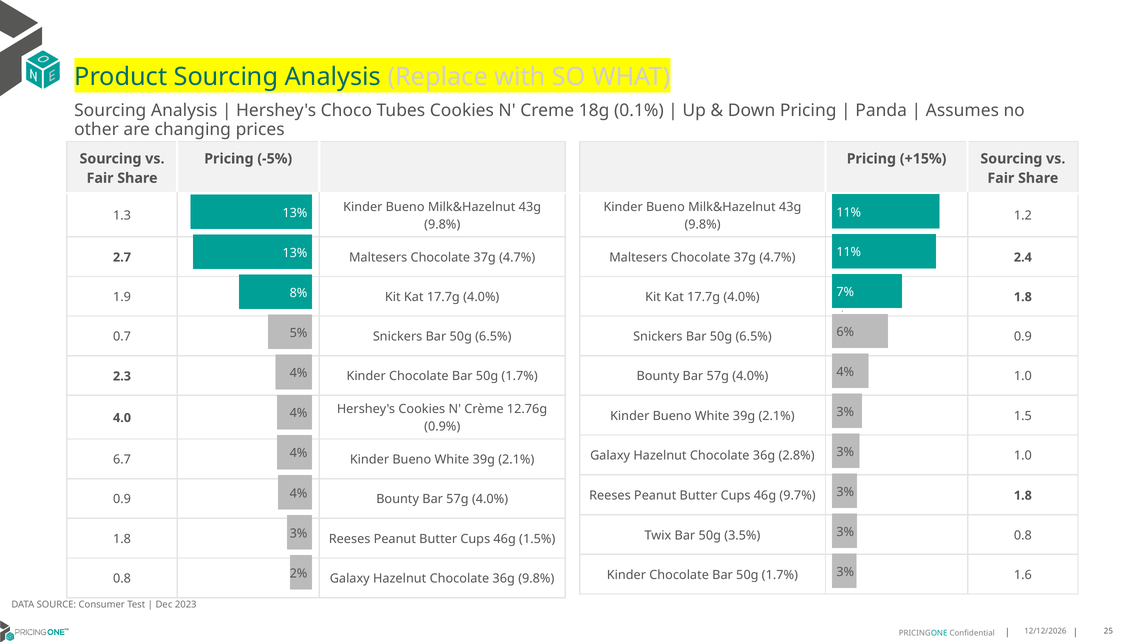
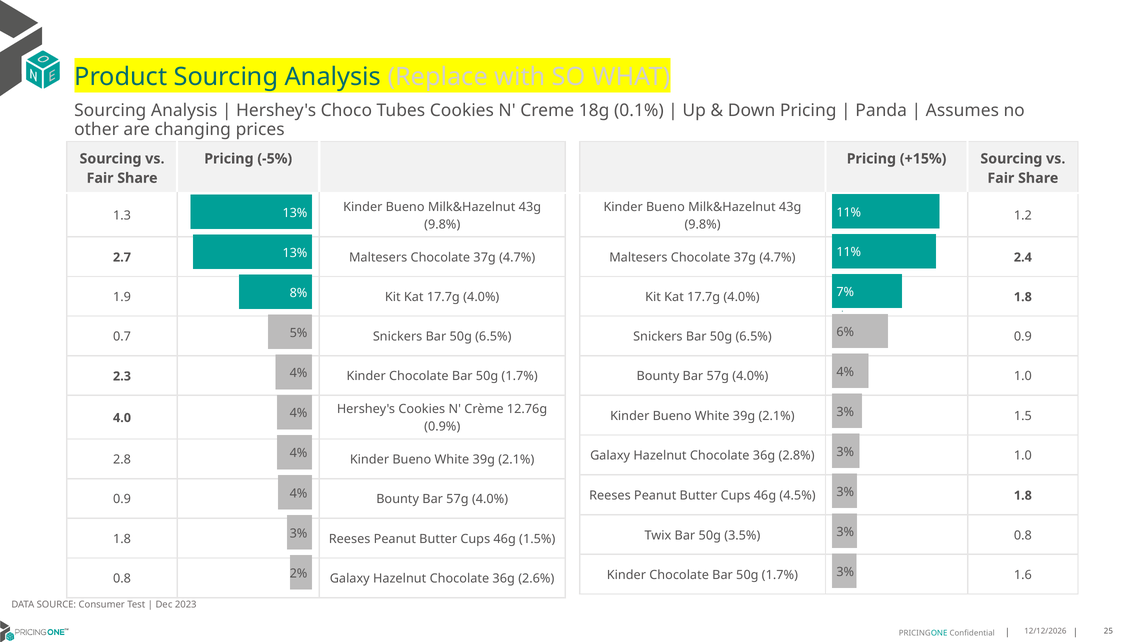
6.7: 6.7 -> 2.8
9.7%: 9.7% -> 4.5%
36g 9.8%: 9.8% -> 2.6%
